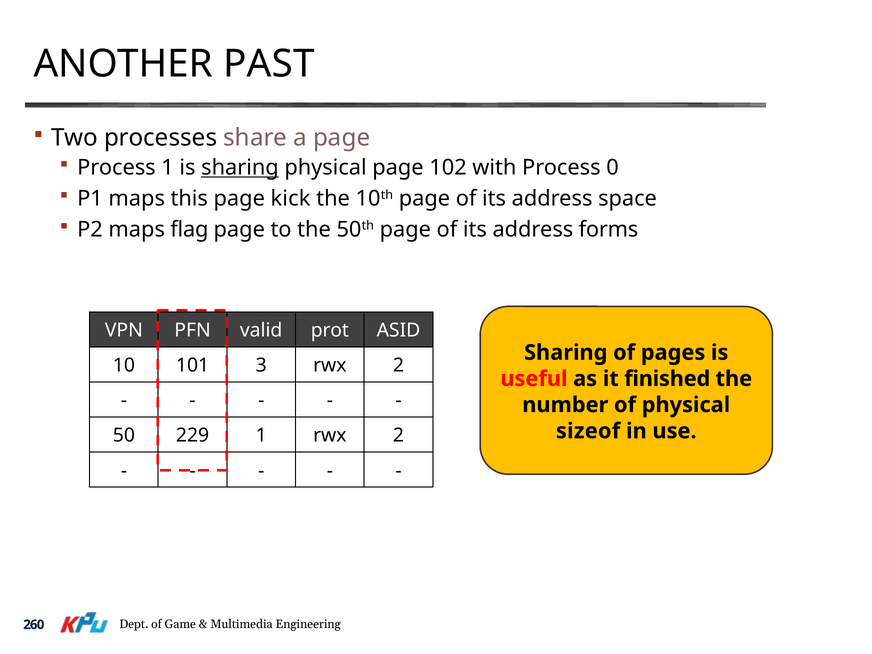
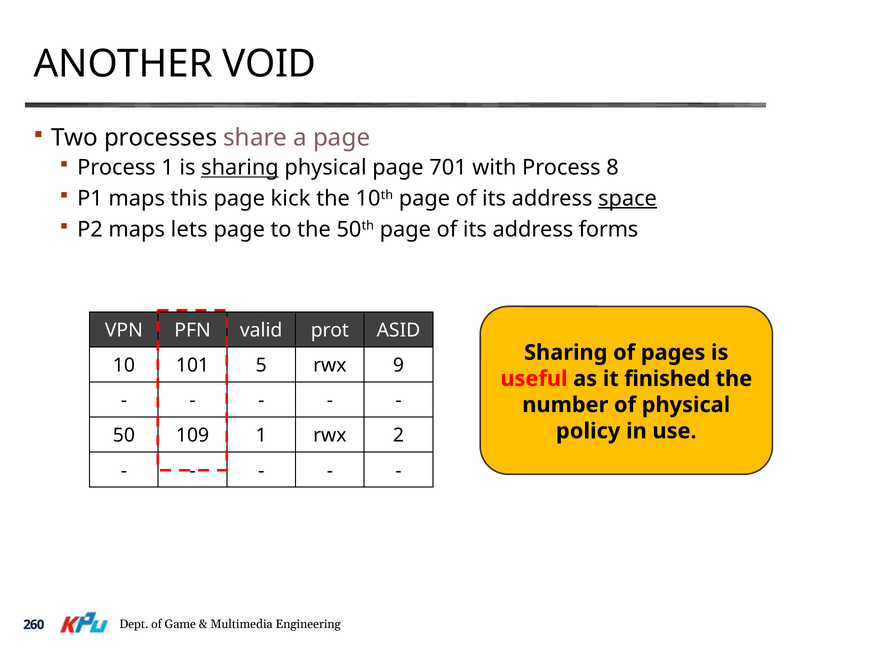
PAST: PAST -> VOID
102: 102 -> 701
0: 0 -> 8
space underline: none -> present
flag: flag -> lets
3: 3 -> 5
2 at (399, 365): 2 -> 9
sizeof: sizeof -> policy
229: 229 -> 109
